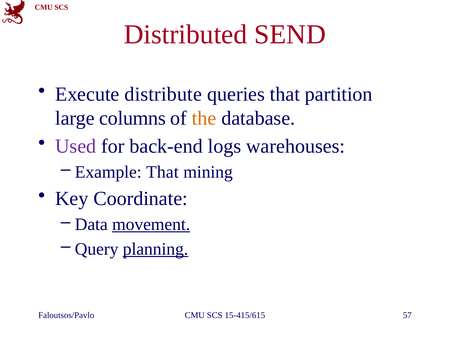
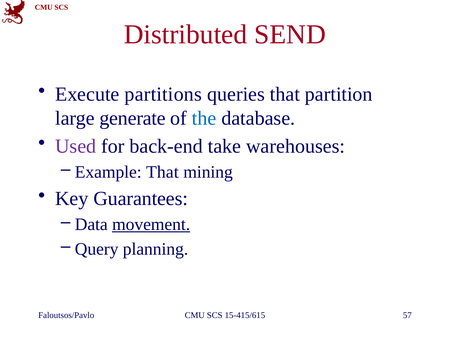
distribute: distribute -> partitions
columns: columns -> generate
the colour: orange -> blue
logs: logs -> take
Coordinate: Coordinate -> Guarantees
planning underline: present -> none
